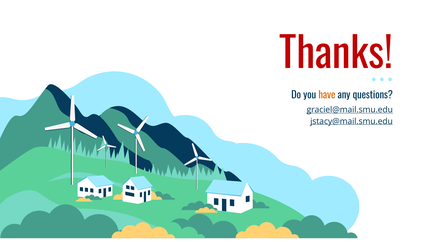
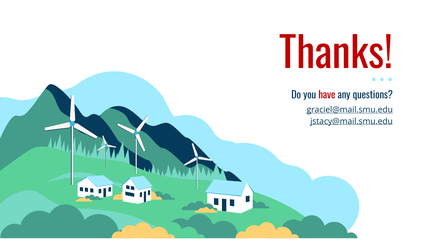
have colour: orange -> red
